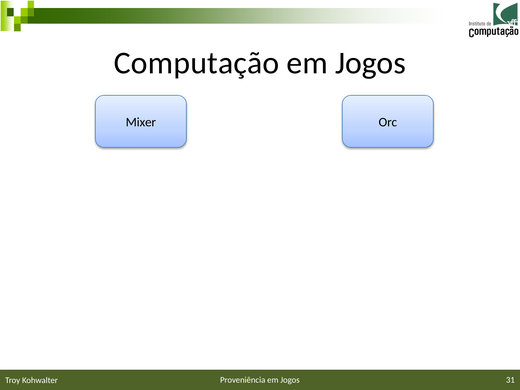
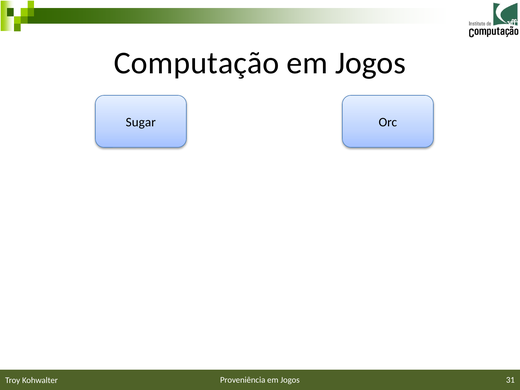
Mixer: Mixer -> Sugar
